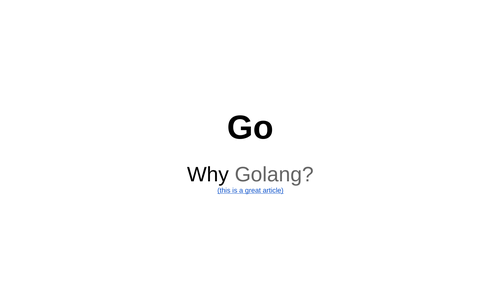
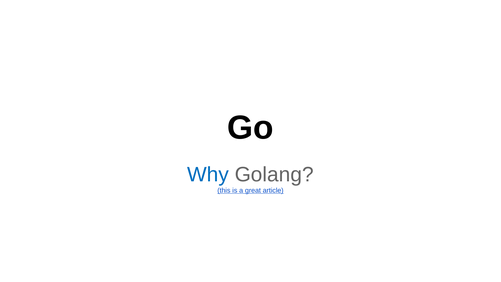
Why colour: black -> blue
